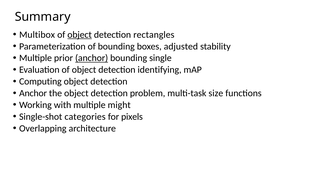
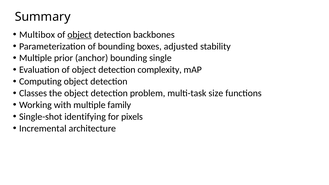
rectangles: rectangles -> backbones
anchor at (92, 58) underline: present -> none
identifying: identifying -> complexity
Anchor at (33, 93): Anchor -> Classes
might: might -> family
categories: categories -> identifying
Overlapping: Overlapping -> Incremental
